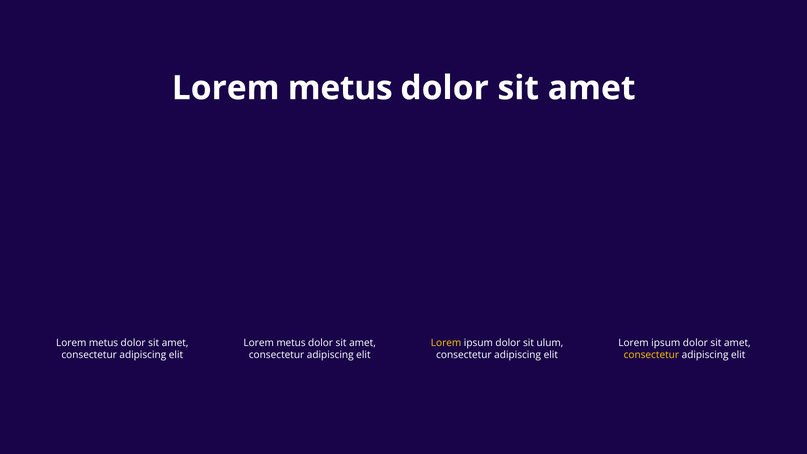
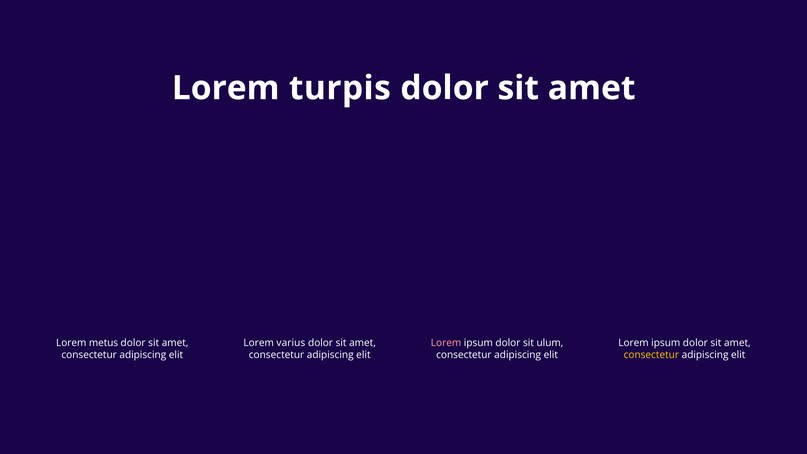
metus at (340, 88): metus -> turpis
metus at (291, 343): metus -> varius
Lorem at (446, 343) colour: yellow -> pink
